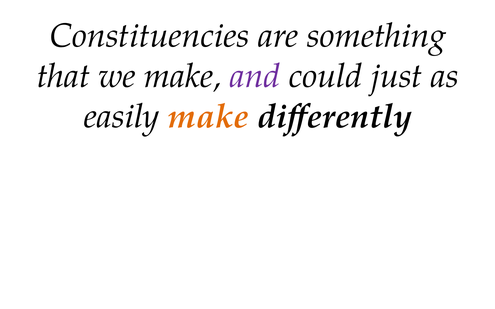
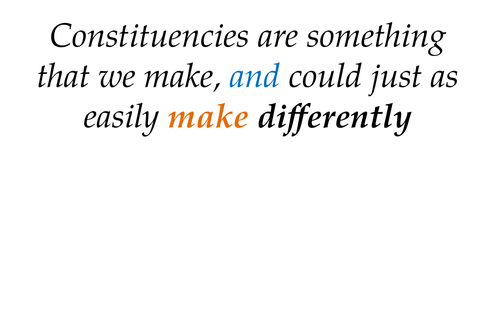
and colour: purple -> blue
